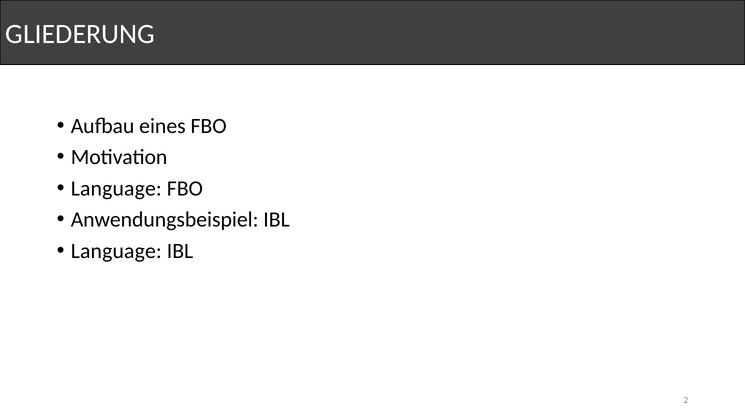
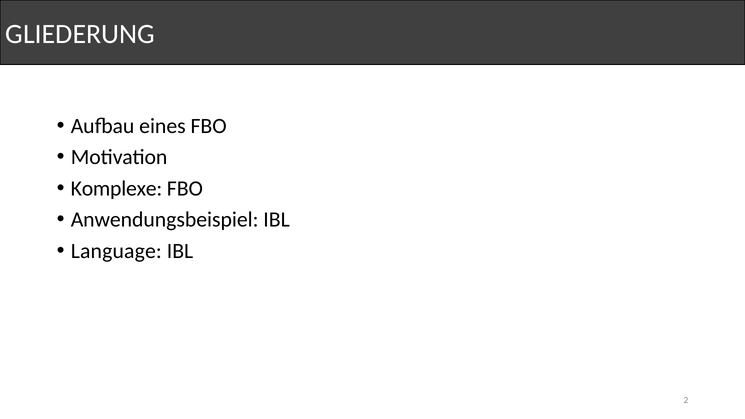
Language at (116, 188): Language -> Komplexe
